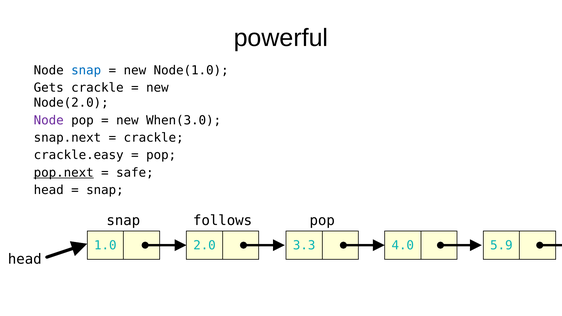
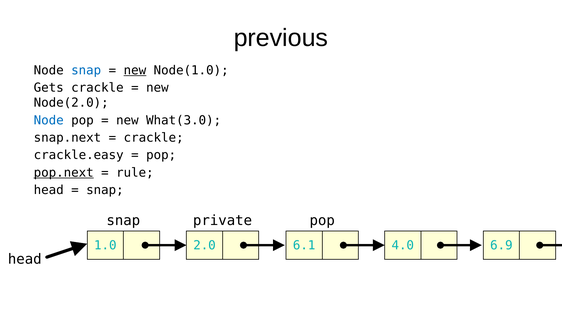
powerful: powerful -> previous
new at (135, 70) underline: none -> present
Node at (49, 120) colour: purple -> blue
When(3.0: When(3.0 -> What(3.0
safe: safe -> rule
follows: follows -> private
3.3: 3.3 -> 6.1
5.9: 5.9 -> 6.9
